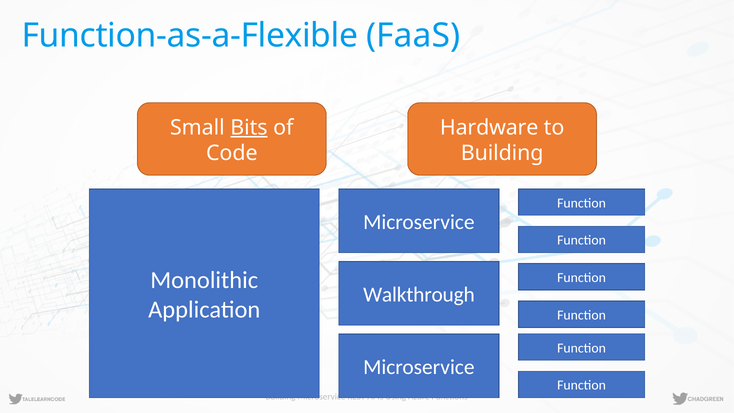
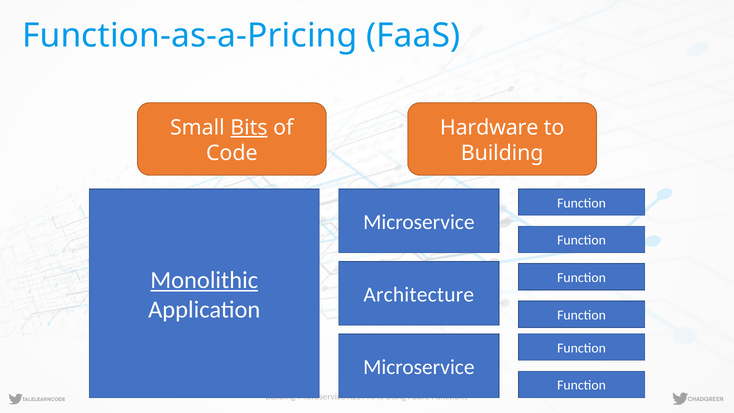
Function-as-a-Flexible: Function-as-a-Flexible -> Function-as-a-Pricing
Monolithic underline: none -> present
Walkthrough: Walkthrough -> Architecture
